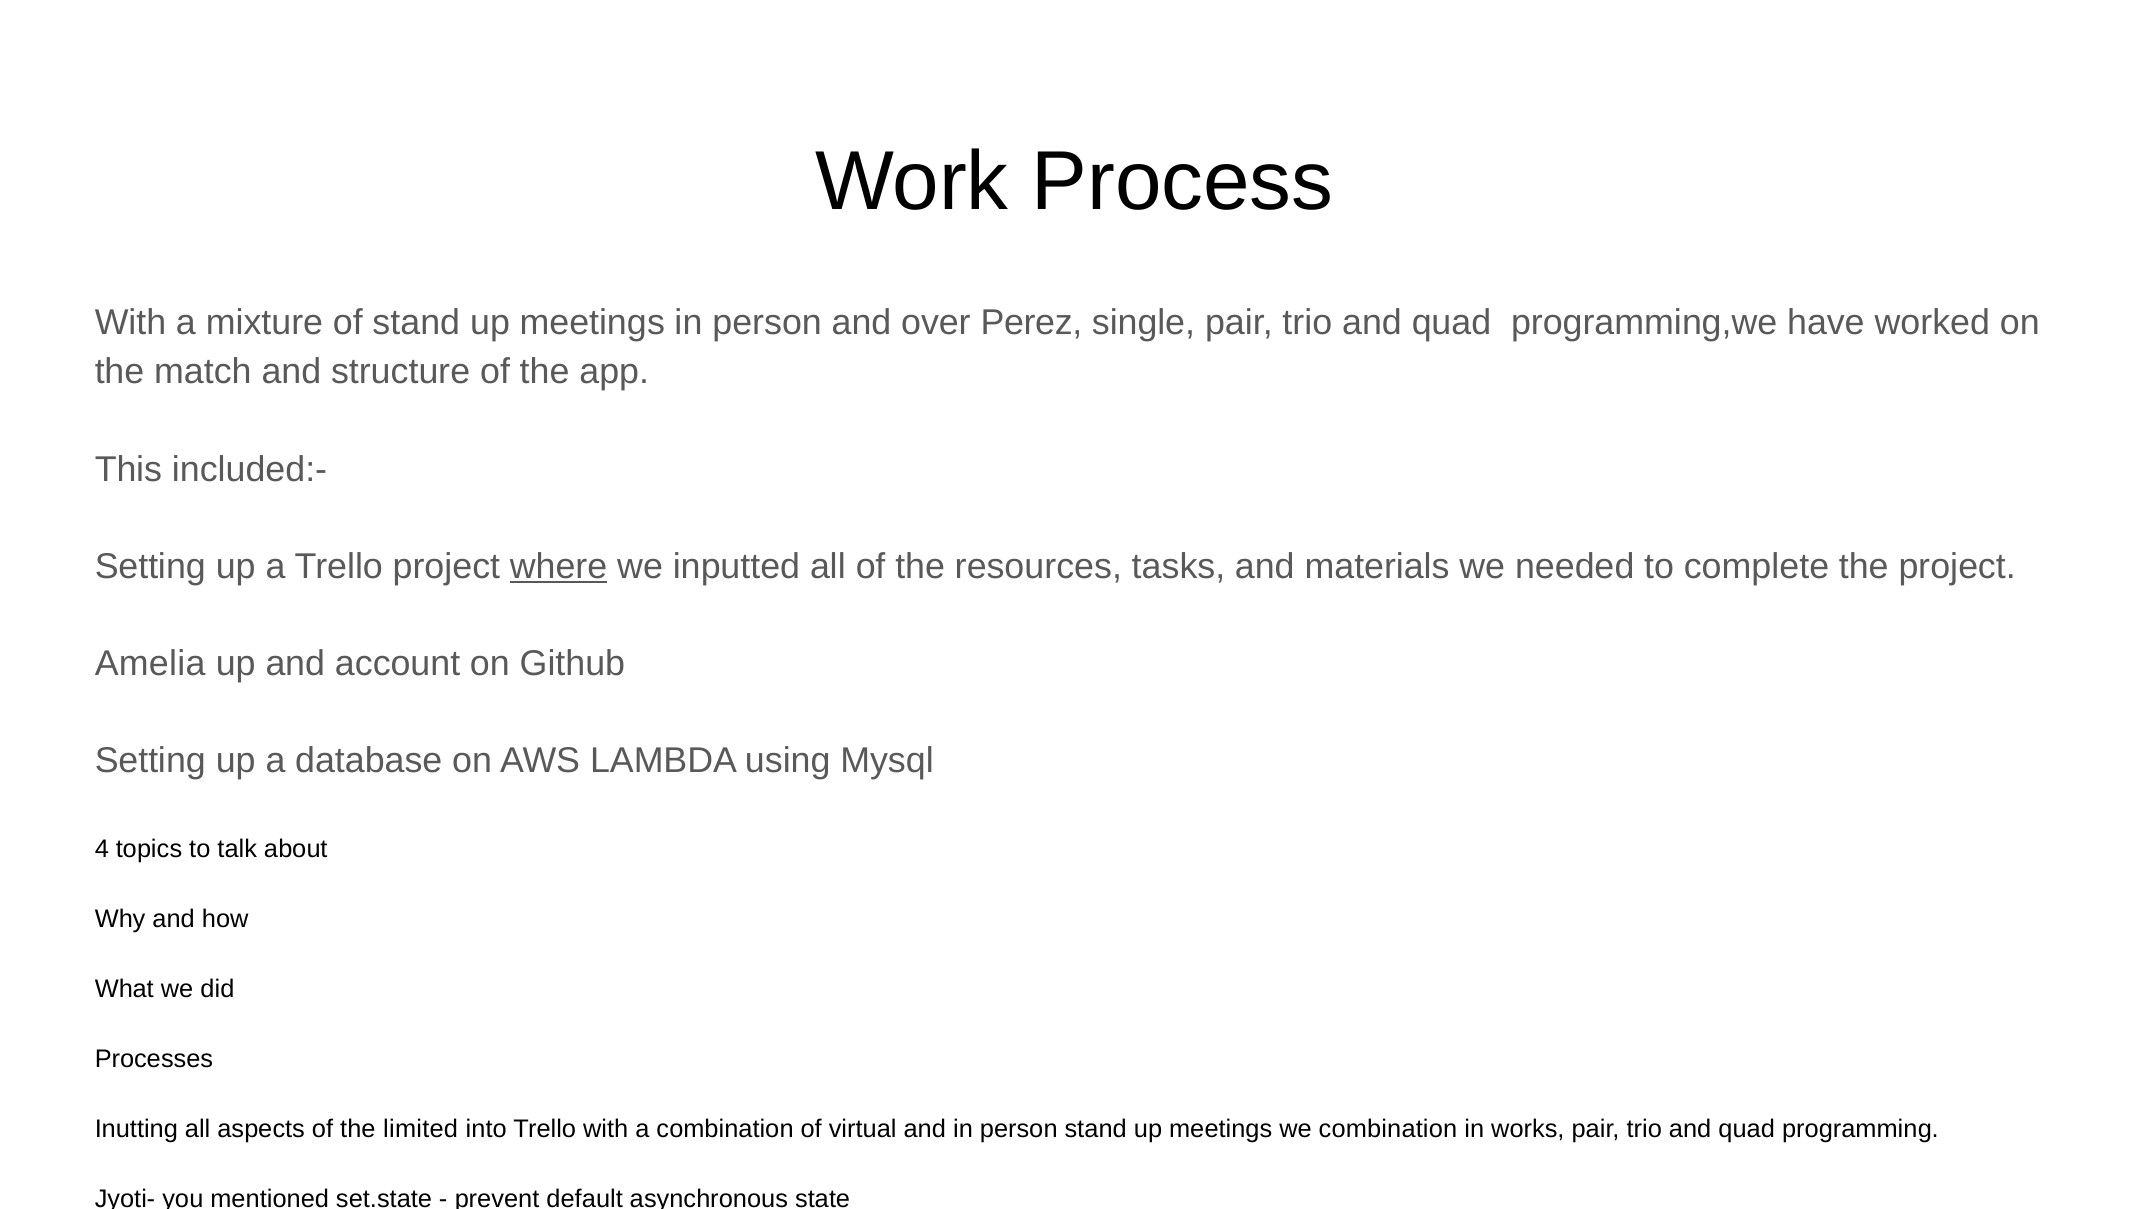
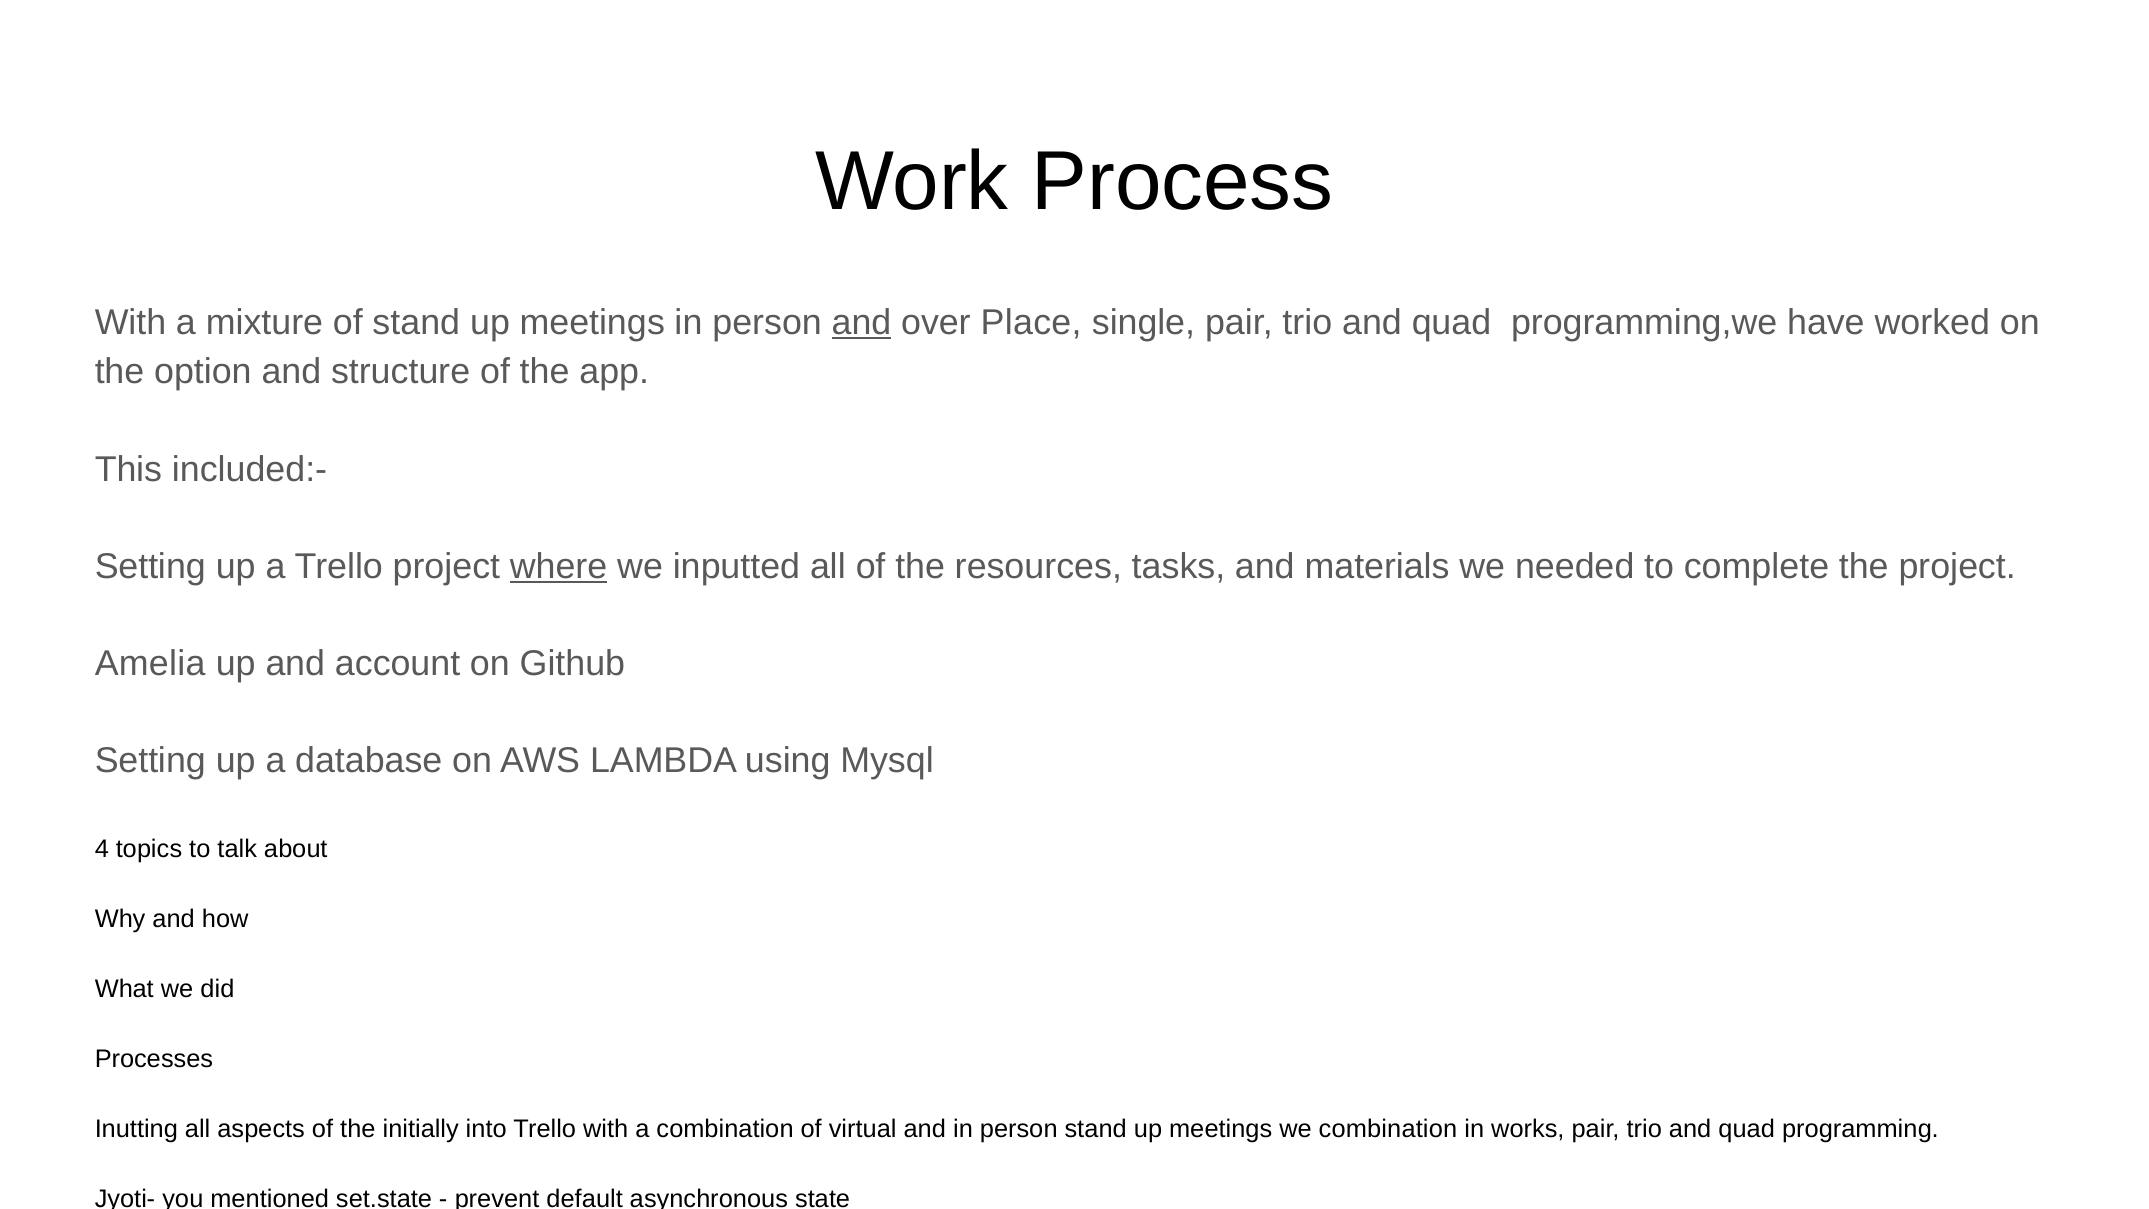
and at (862, 323) underline: none -> present
over Perez: Perez -> Place
the match: match -> option
the limited: limited -> initially
